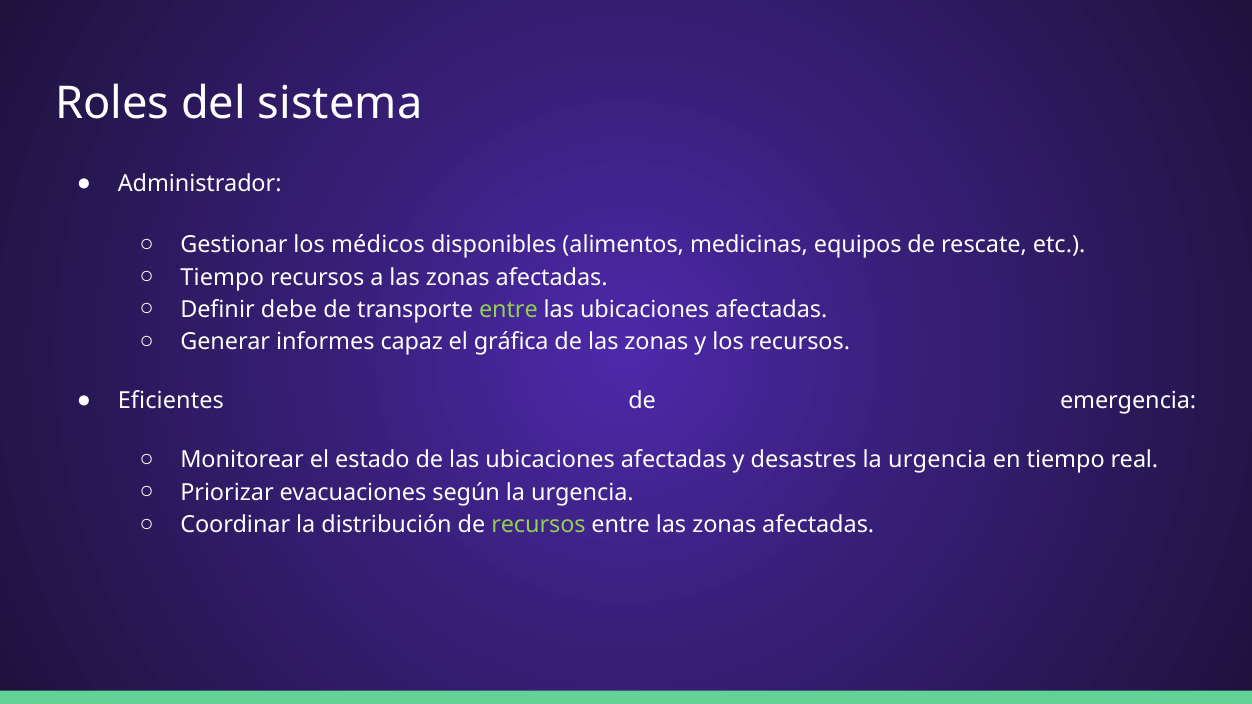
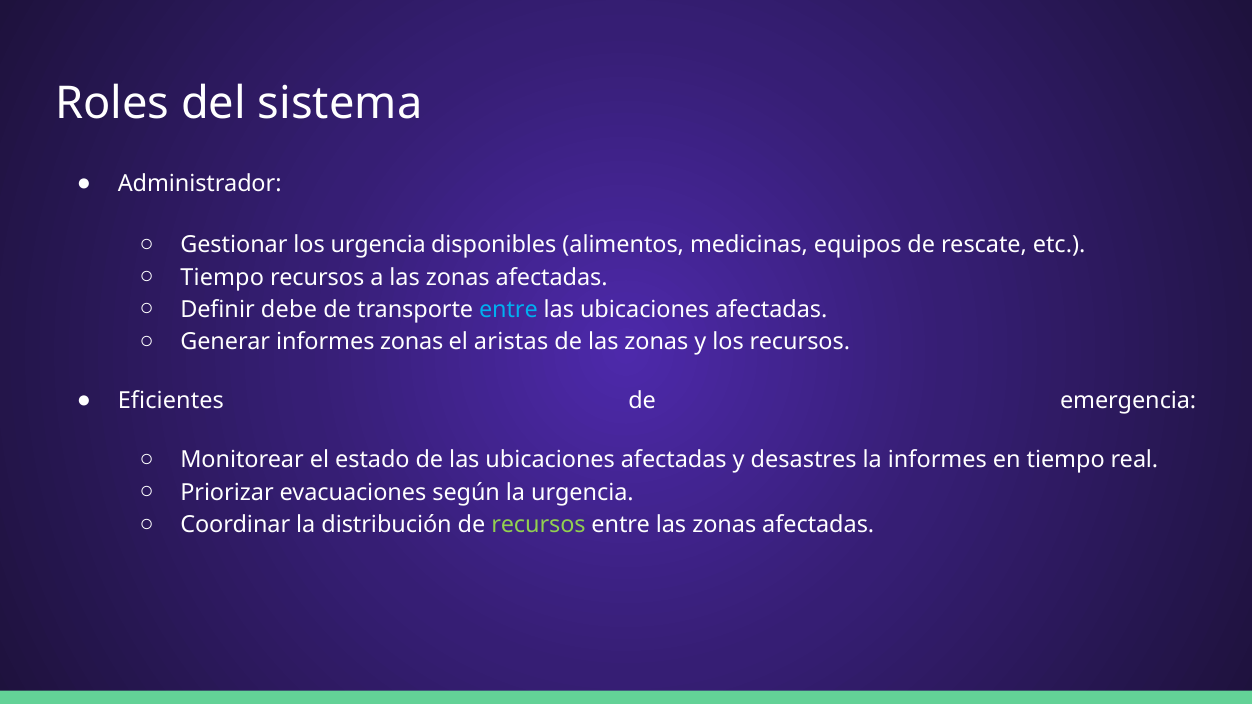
los médicos: médicos -> urgencia
entre at (508, 310) colour: light green -> light blue
informes capaz: capaz -> zonas
gráfica: gráfica -> aristas
urgencia at (937, 460): urgencia -> informes
